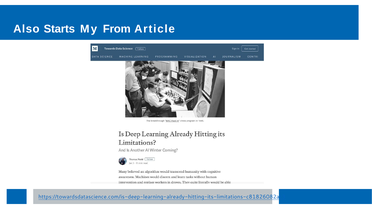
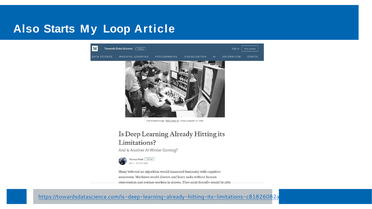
From: From -> Loop
